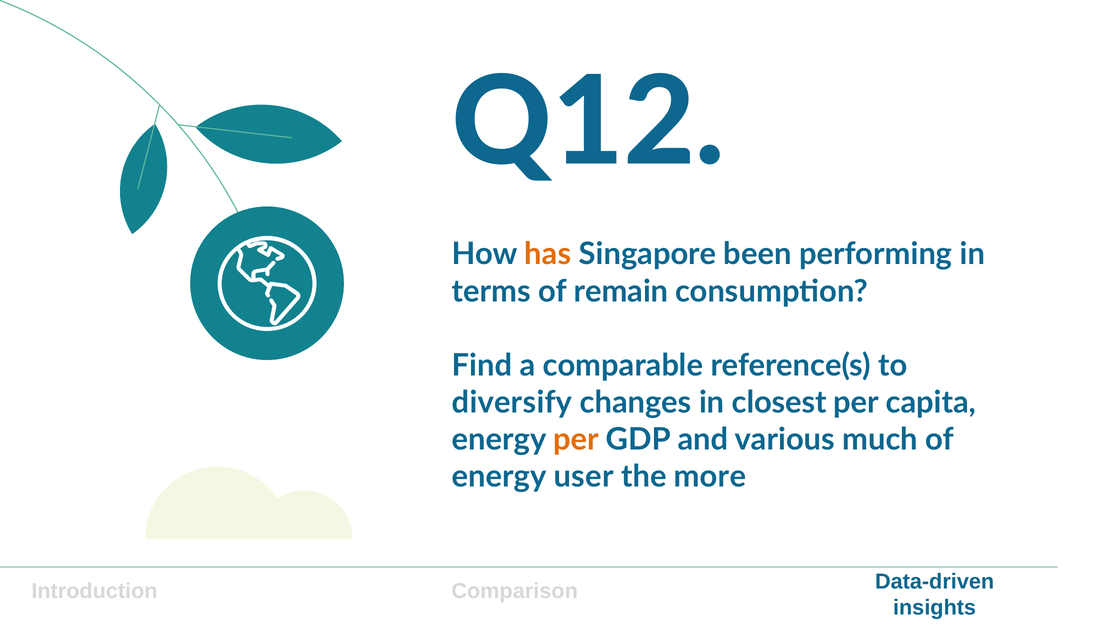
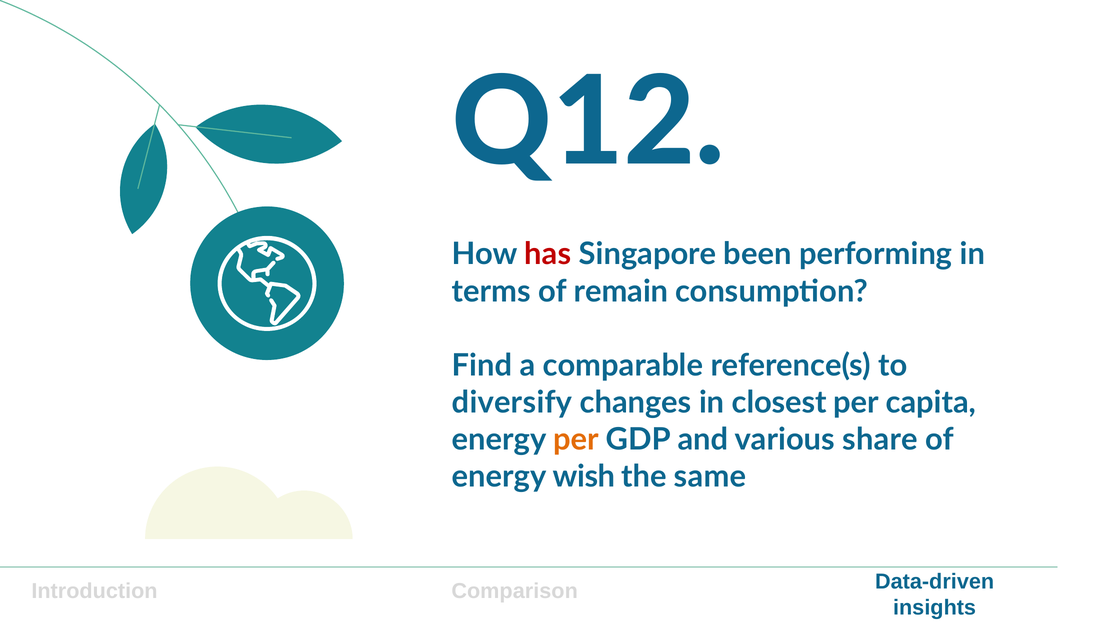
has colour: orange -> red
much: much -> share
user: user -> wish
more: more -> same
